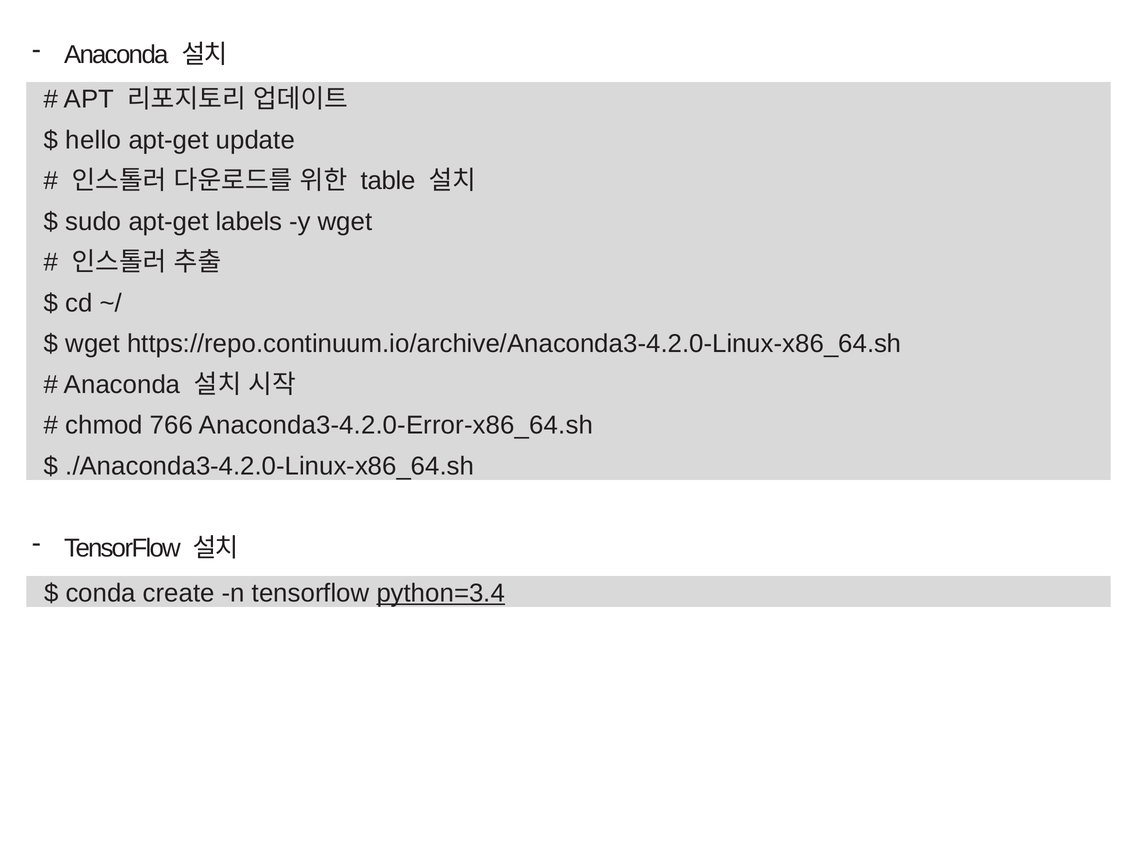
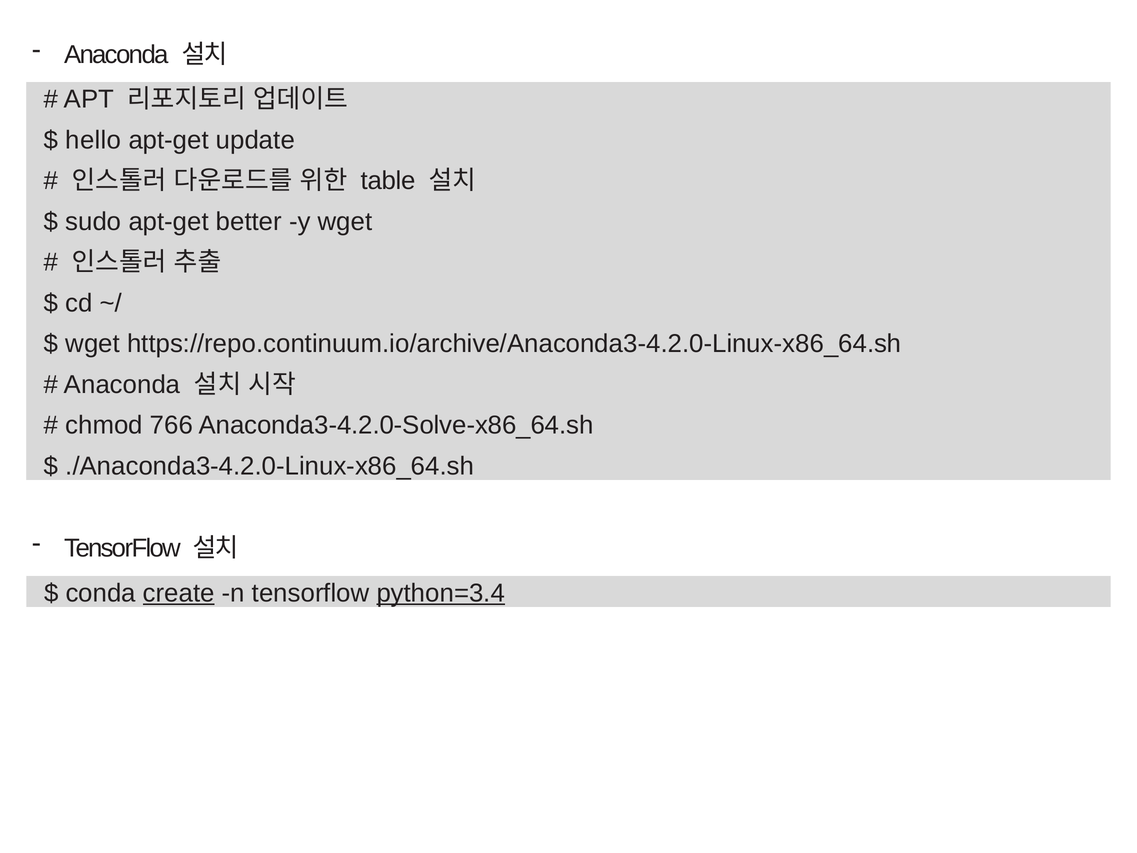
labels: labels -> better
Anaconda3-4.2.0-Error-x86_64.sh: Anaconda3-4.2.0-Error-x86_64.sh -> Anaconda3-4.2.0-Solve-x86_64.sh
create underline: none -> present
